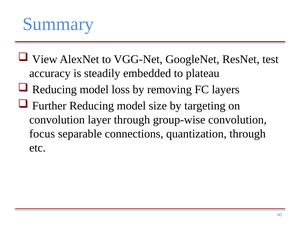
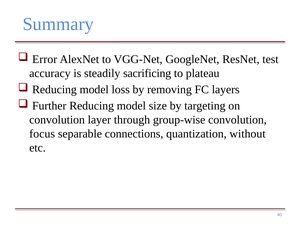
View: View -> Error
embedded: embedded -> sacrificing
quantization through: through -> without
